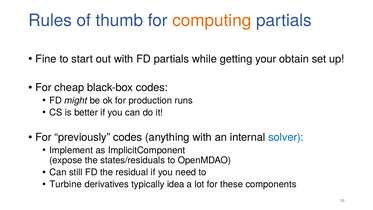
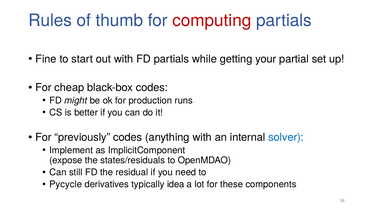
computing colour: orange -> red
obtain: obtain -> partial
Turbine: Turbine -> Pycycle
